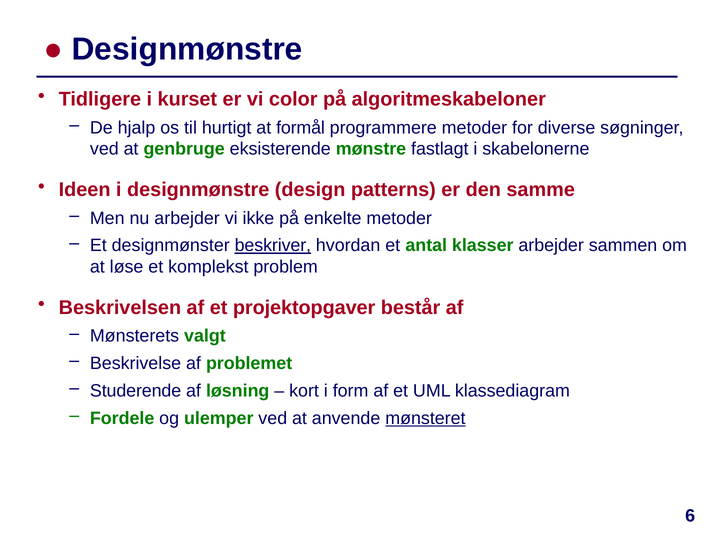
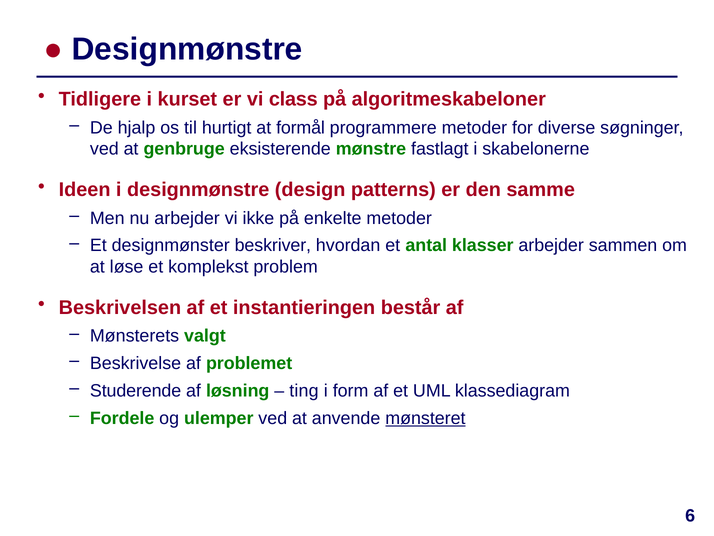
color: color -> class
beskriver underline: present -> none
projektopgaver: projektopgaver -> instantieringen
kort: kort -> ting
